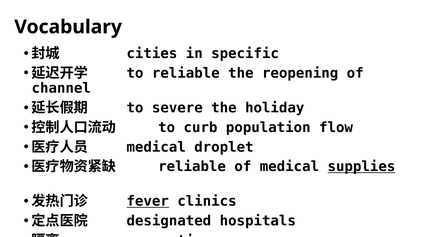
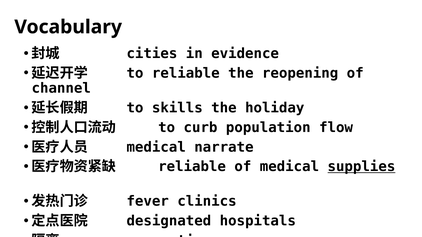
specific: specific -> evidence
severe: severe -> skills
droplet: droplet -> narrate
fever underline: present -> none
